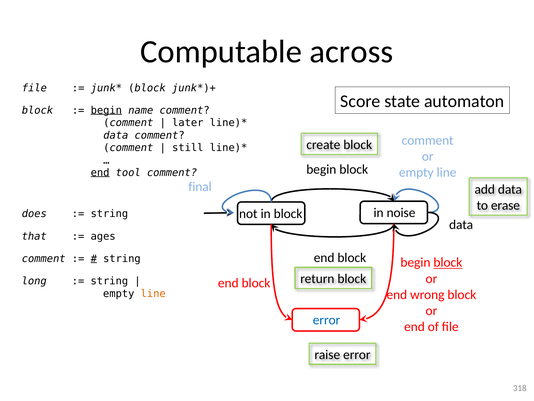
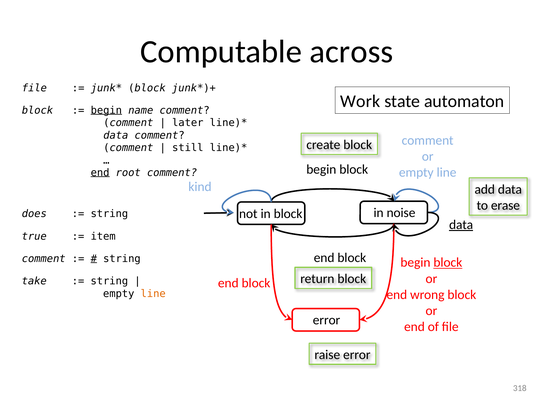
Score: Score -> Work
tool: tool -> root
final: final -> kind
data at (461, 224) underline: none -> present
that: that -> true
ages: ages -> item
long: long -> take
error at (327, 320) colour: blue -> black
